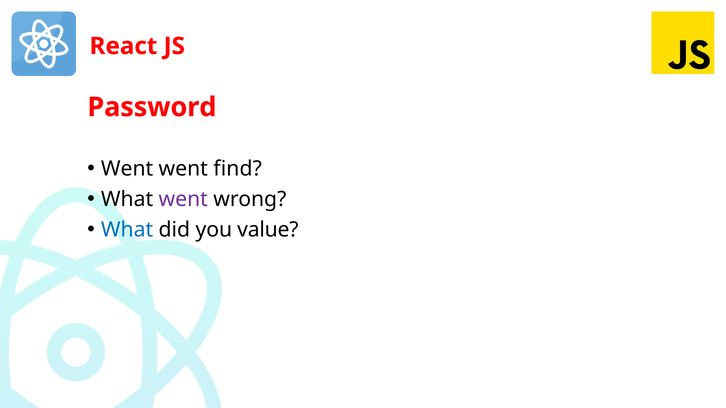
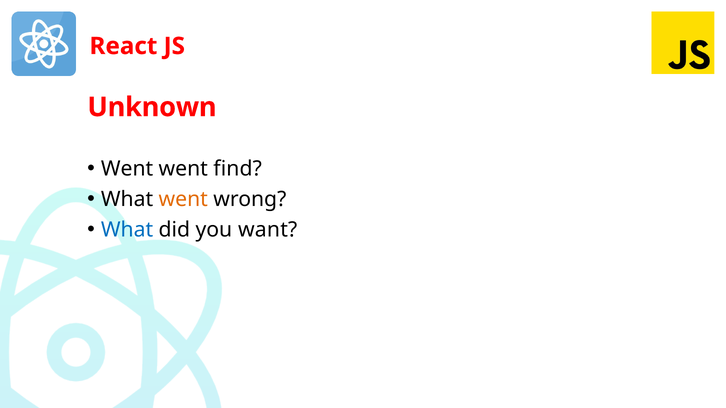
Password: Password -> Unknown
went at (183, 199) colour: purple -> orange
value: value -> want
